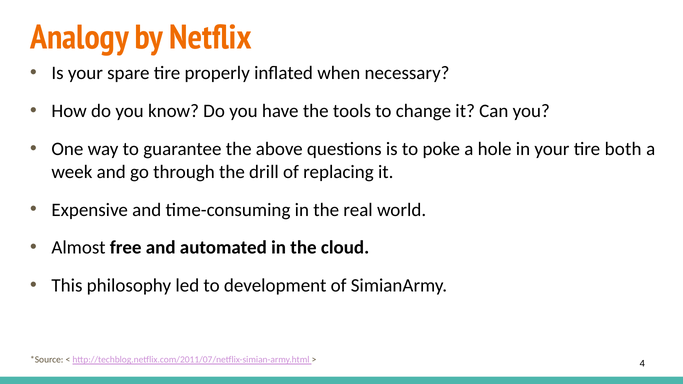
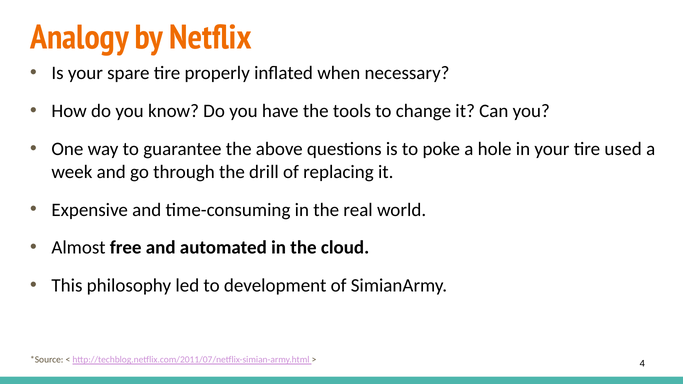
both: both -> used
